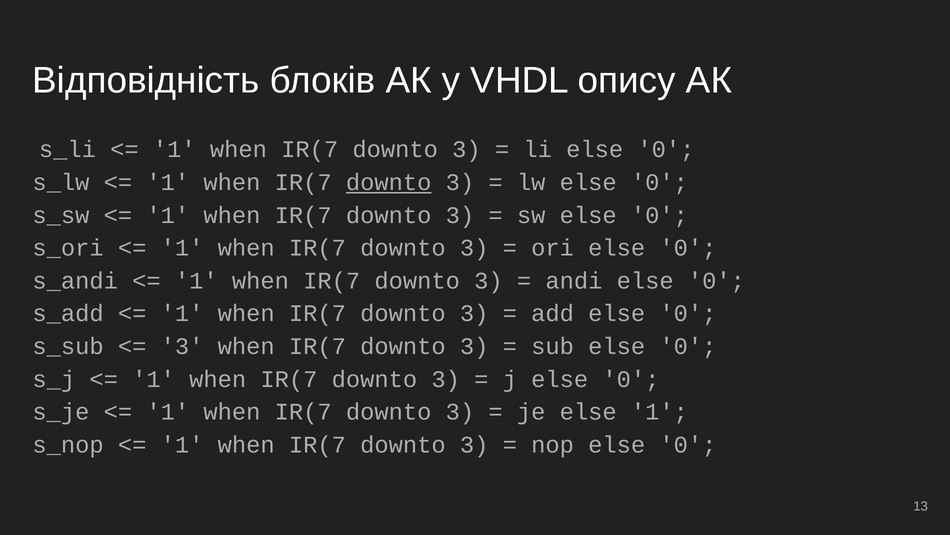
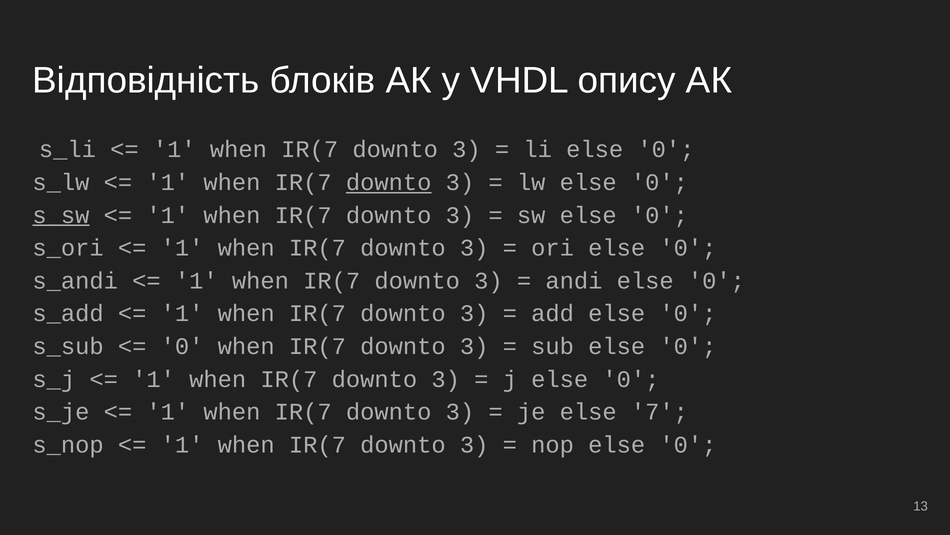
s_sw underline: none -> present
3 at (182, 346): 3 -> 0
else 1: 1 -> 7
